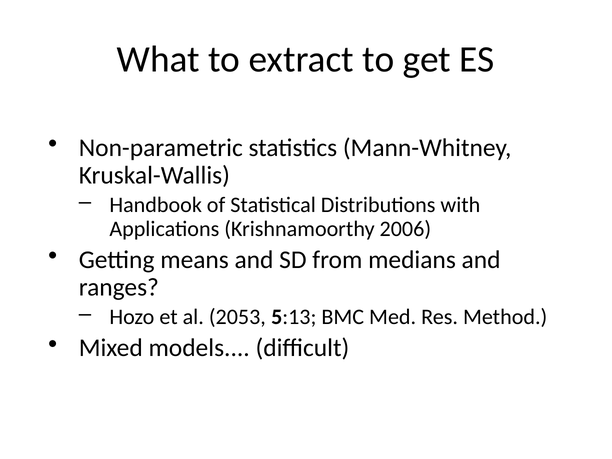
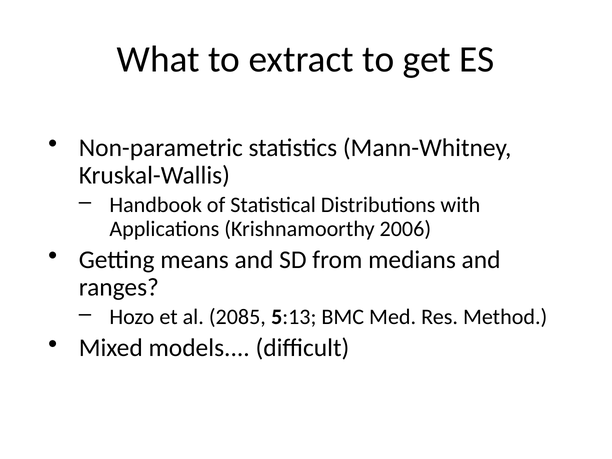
2053: 2053 -> 2085
